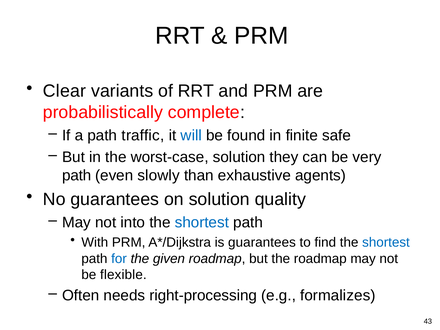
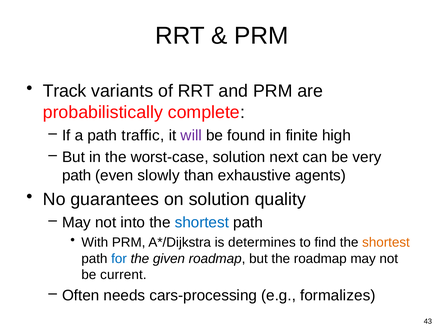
Clear: Clear -> Track
will colour: blue -> purple
safe: safe -> high
they: they -> next
is guarantees: guarantees -> determines
shortest at (386, 242) colour: blue -> orange
flexible: flexible -> current
right-processing: right-processing -> cars-processing
